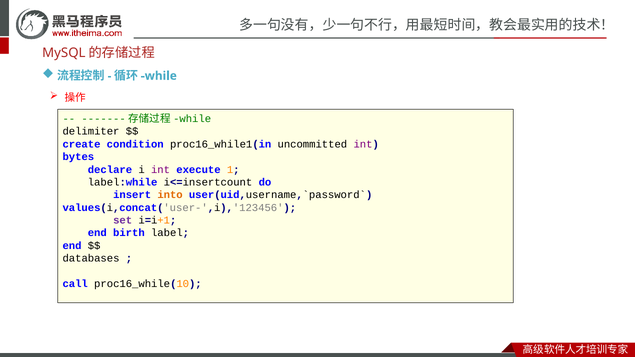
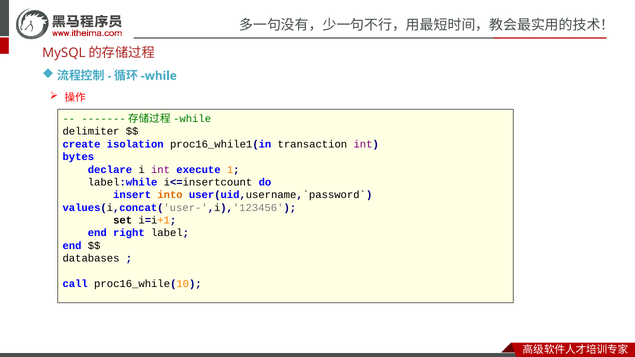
condition: condition -> isolation
uncommitted: uncommitted -> transaction
set colour: purple -> black
birth: birth -> right
